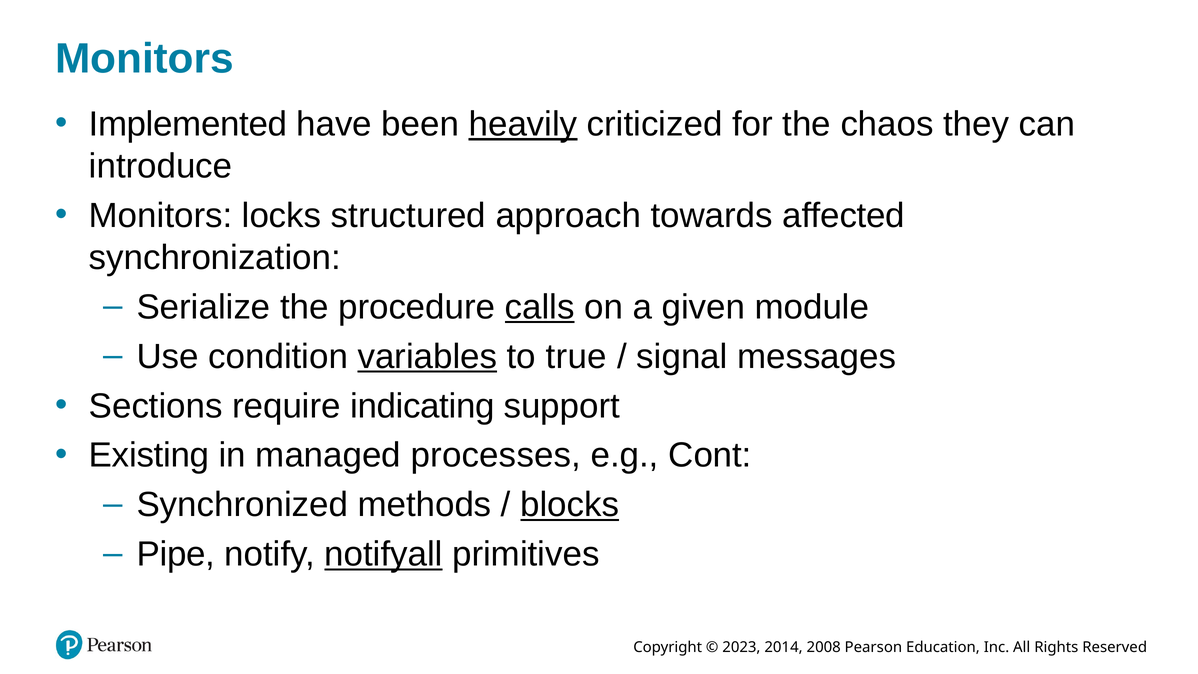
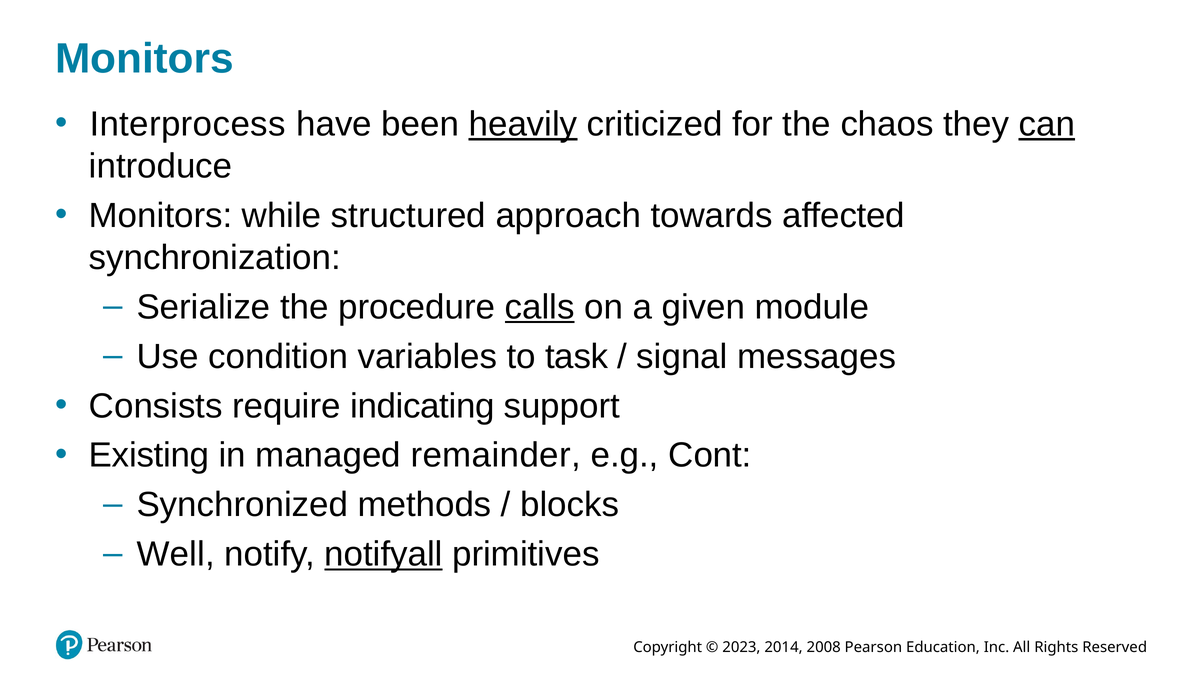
Implemented: Implemented -> Interprocess
can underline: none -> present
locks: locks -> while
variables underline: present -> none
true: true -> task
Sections: Sections -> Consists
processes: processes -> remainder
blocks underline: present -> none
Pipe: Pipe -> Well
